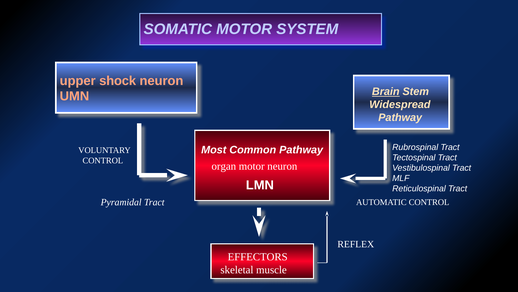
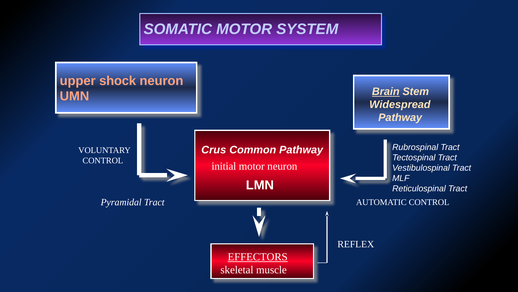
Most: Most -> Crus
organ: organ -> initial
EFFECTORS underline: none -> present
